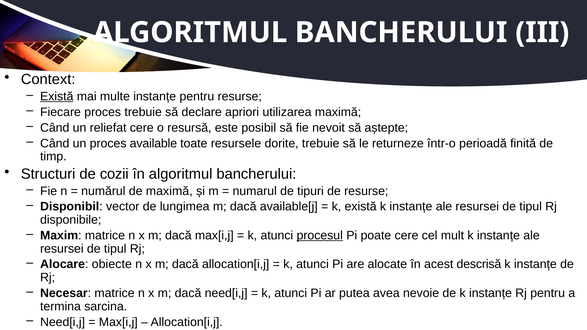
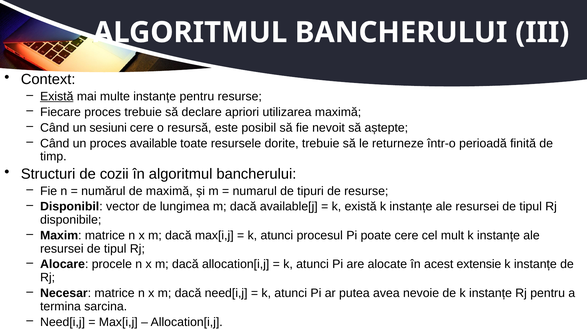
reliefat: reliefat -> sesiuni
procesul underline: present -> none
obiecte: obiecte -> procele
descrisă: descrisă -> extensie
